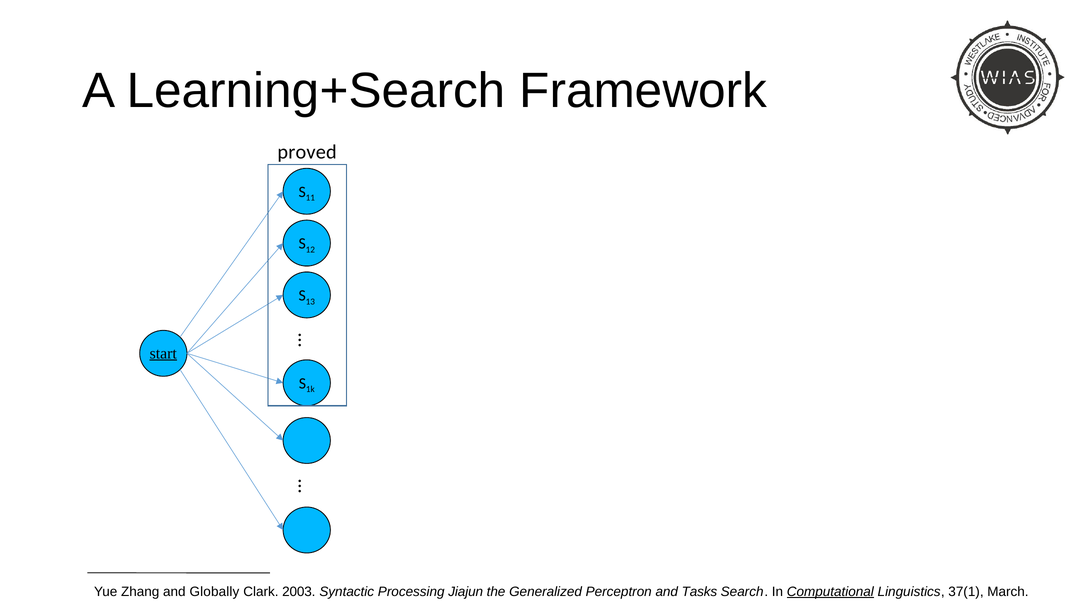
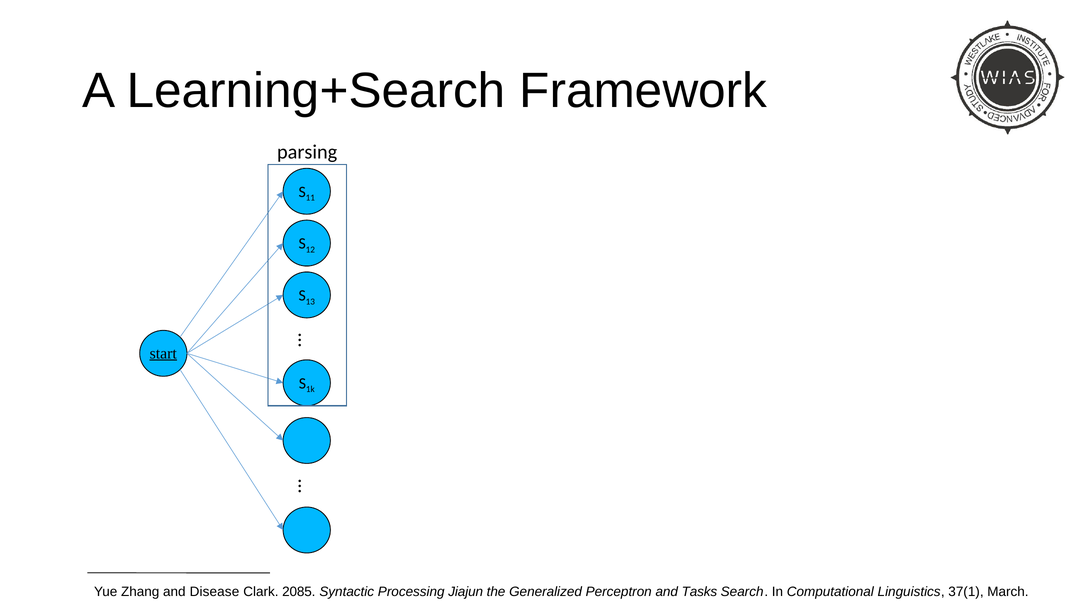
proved: proved -> parsing
Globally: Globally -> Disease
2003: 2003 -> 2085
Computational underline: present -> none
